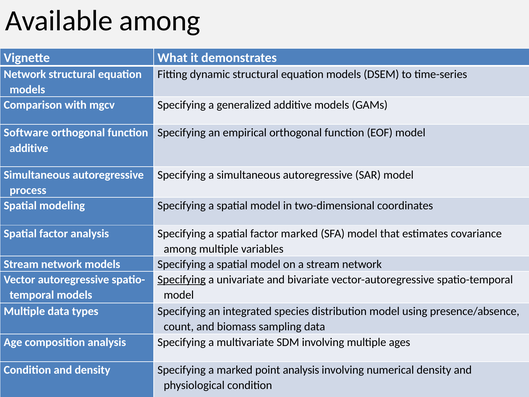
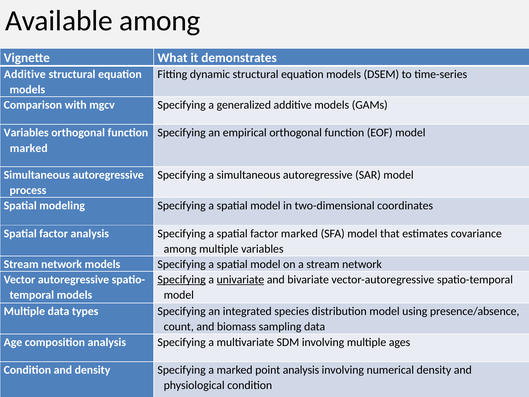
Network at (25, 74): Network -> Additive
Software at (26, 133): Software -> Variables
additive at (29, 148): additive -> marked
univariate underline: none -> present
